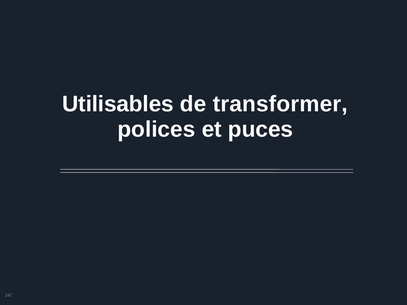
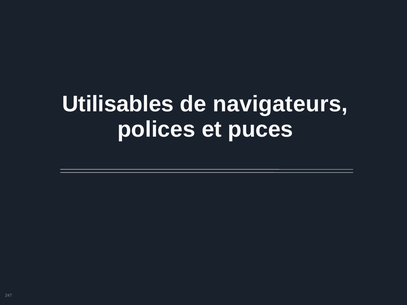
transformer: transformer -> navigateurs
